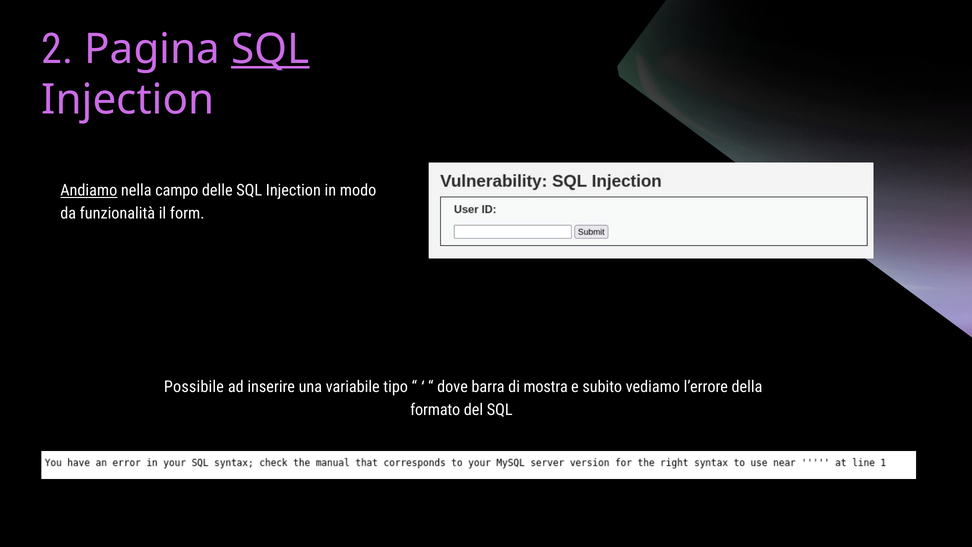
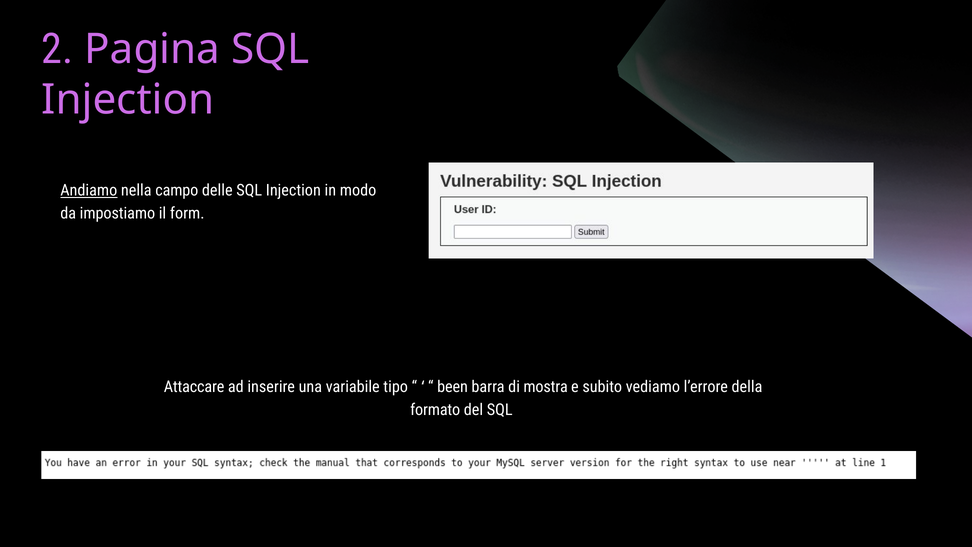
SQL at (270, 49) underline: present -> none
funzionalità: funzionalità -> impostiamo
Possibile: Possibile -> Attaccare
dove: dove -> been
